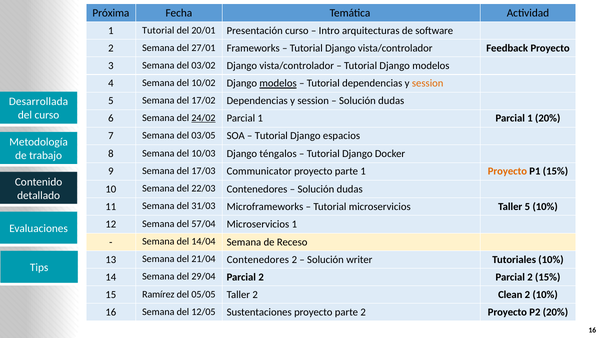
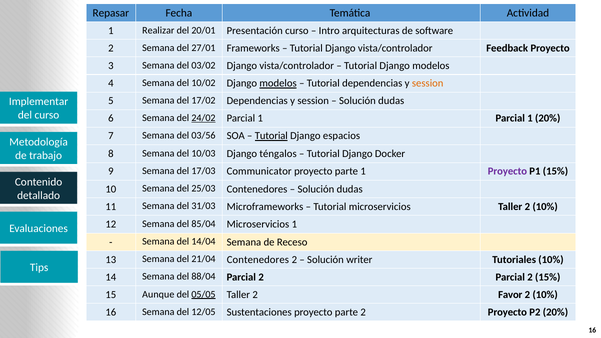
Próxima: Próxima -> Repasar
1 Tutorial: Tutorial -> Realizar
Desarrollada: Desarrollada -> Implementar
03/05: 03/05 -> 03/56
Tutorial at (271, 136) underline: none -> present
Proyecto at (507, 171) colour: orange -> purple
22/03: 22/03 -> 25/03
microservicios Taller 5: 5 -> 2
57/04: 57/04 -> 85/04
29/04: 29/04 -> 88/04
Ramírez: Ramírez -> Aunque
05/05 underline: none -> present
Clean: Clean -> Favor
